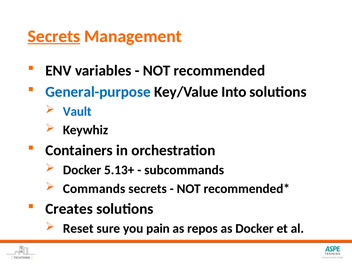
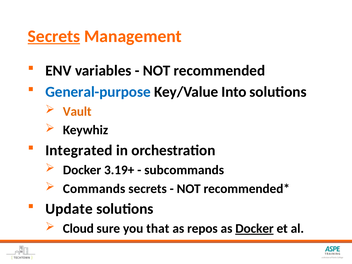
Vault colour: blue -> orange
Containers: Containers -> Integrated
5.13+: 5.13+ -> 3.19+
Creates: Creates -> Update
Reset: Reset -> Cloud
pain: pain -> that
Docker at (254, 229) underline: none -> present
